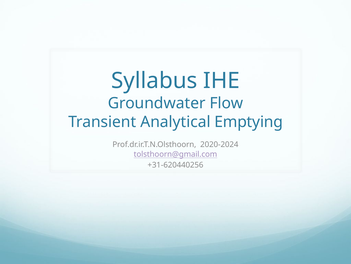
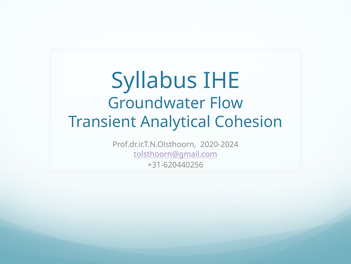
Emptying: Emptying -> Cohesion
